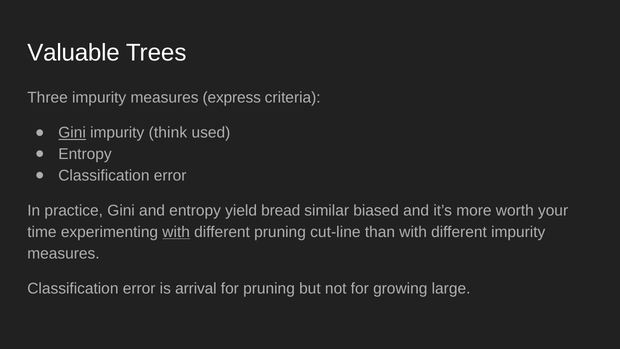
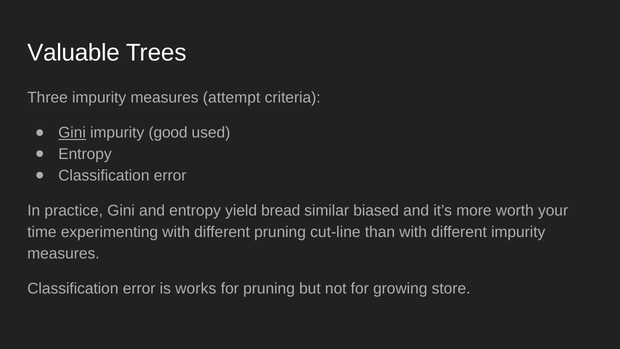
express: express -> attempt
think: think -> good
with at (176, 232) underline: present -> none
arrival: arrival -> works
large: large -> store
